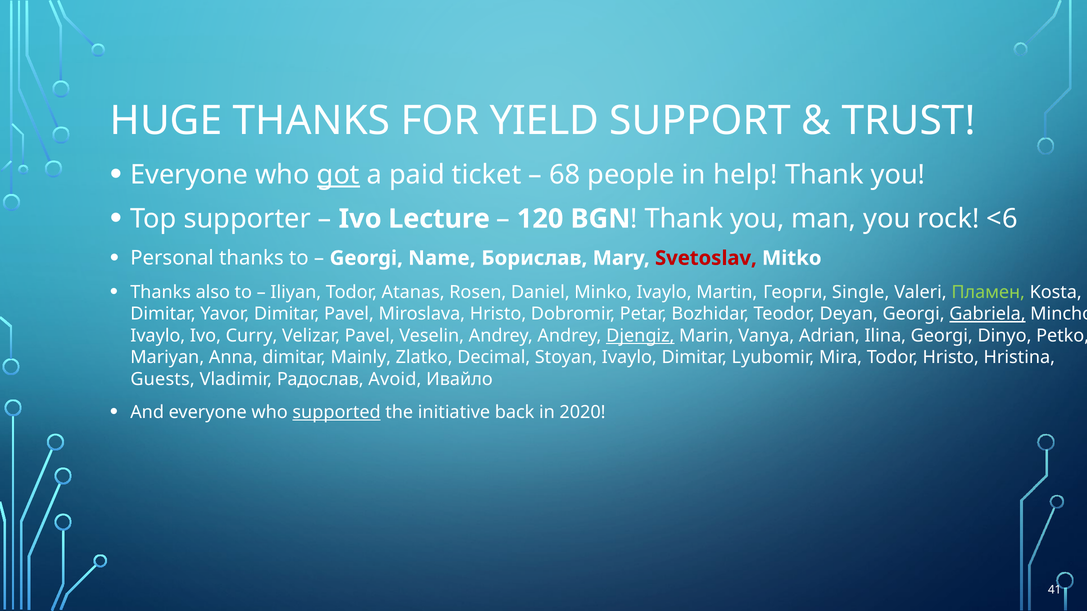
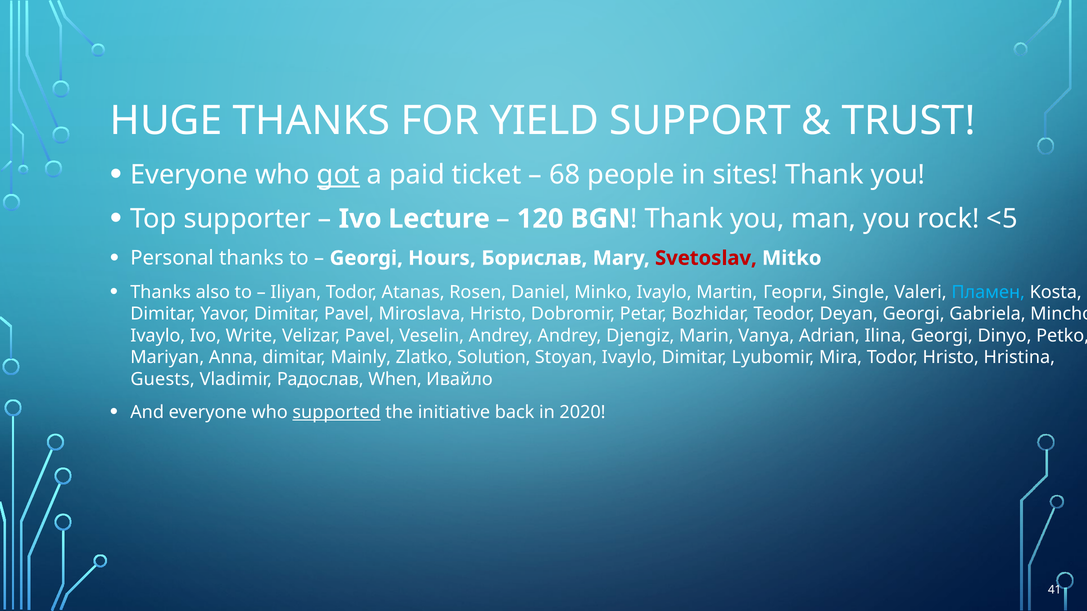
help: help -> sites
<6: <6 -> <5
Name: Name -> Hours
Пламен colour: light green -> light blue
Gabriela underline: present -> none
Curry: Curry -> Write
Djengiz underline: present -> none
Decimal: Decimal -> Solution
Avoid: Avoid -> When
